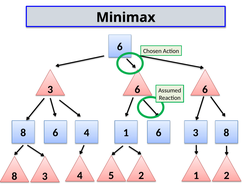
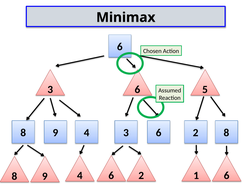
6 6: 6 -> 5
6 at (55, 133): 6 -> 9
4 1: 1 -> 3
3 at (196, 133): 3 -> 2
3 at (45, 177): 3 -> 9
4 5: 5 -> 6
1 2: 2 -> 6
